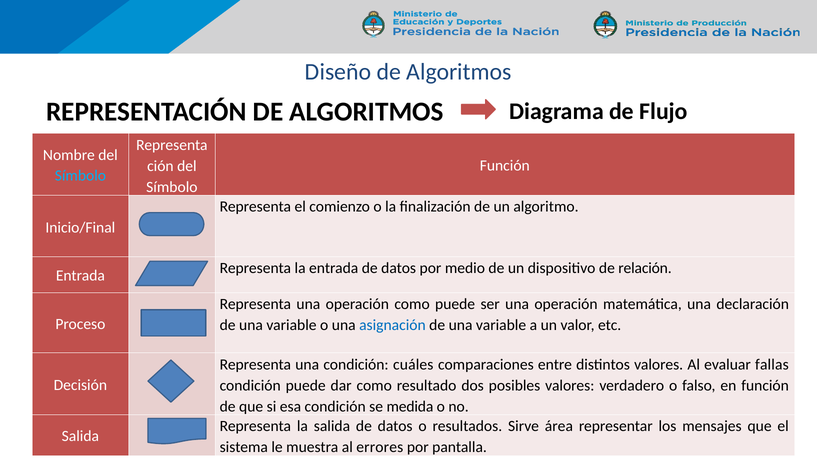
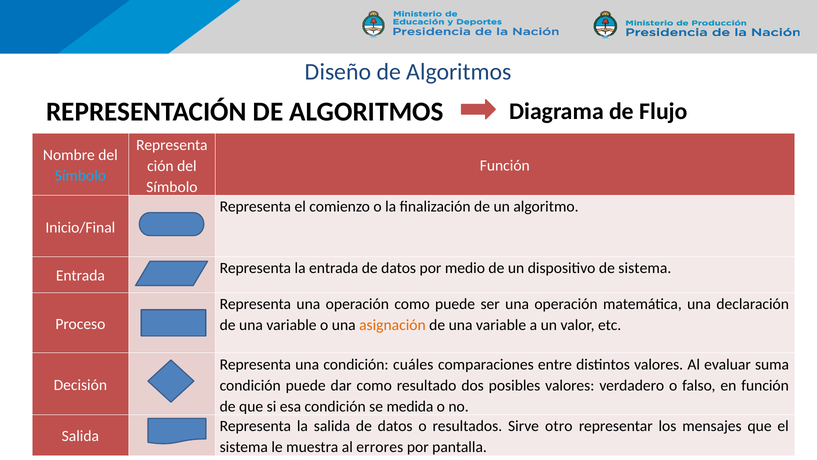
de relación: relación -> sistema
asignación colour: blue -> orange
fallas: fallas -> suma
área: área -> otro
